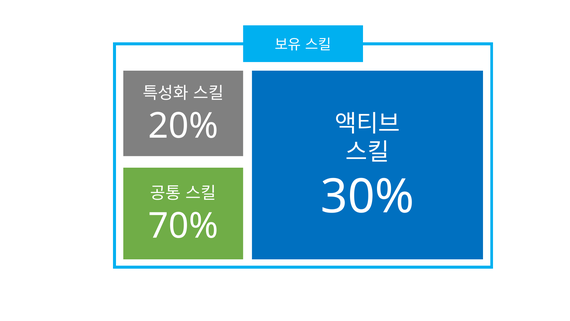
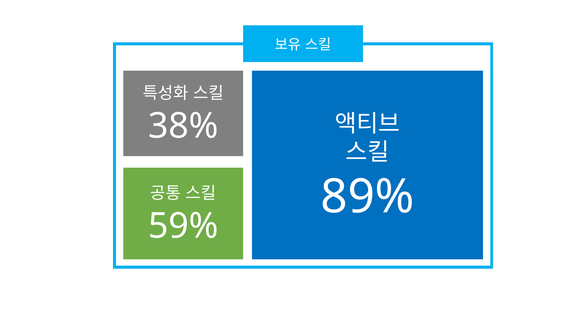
20%: 20% -> 38%
30%: 30% -> 89%
70%: 70% -> 59%
